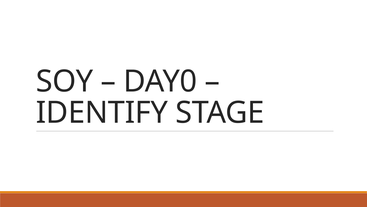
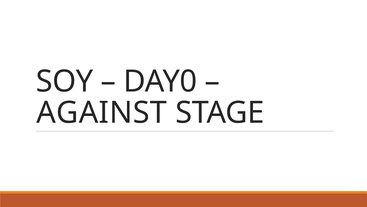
IDENTIFY: IDENTIFY -> AGAINST
